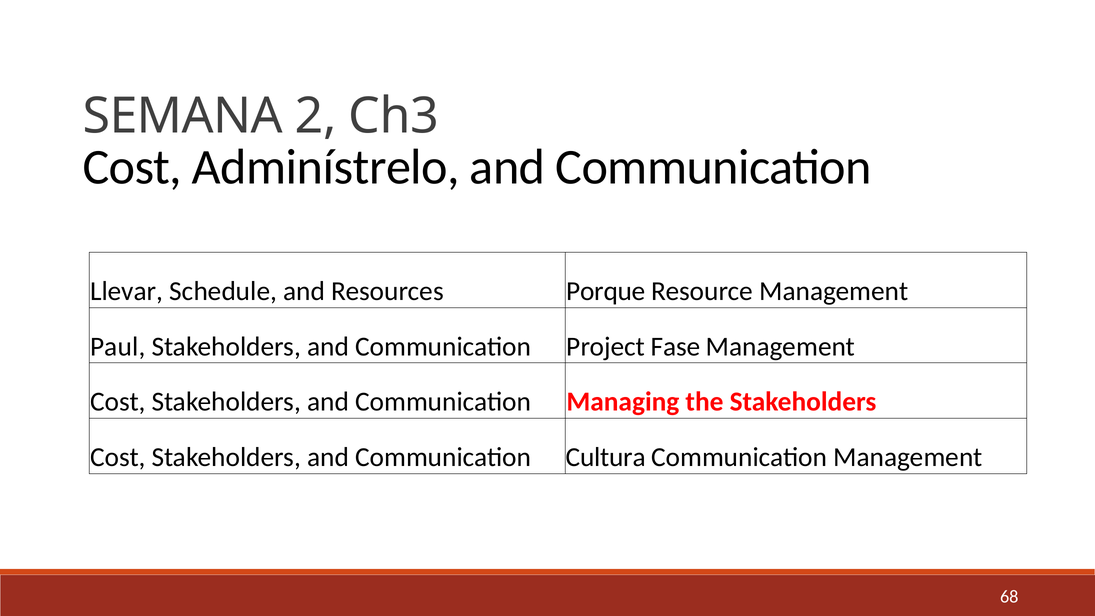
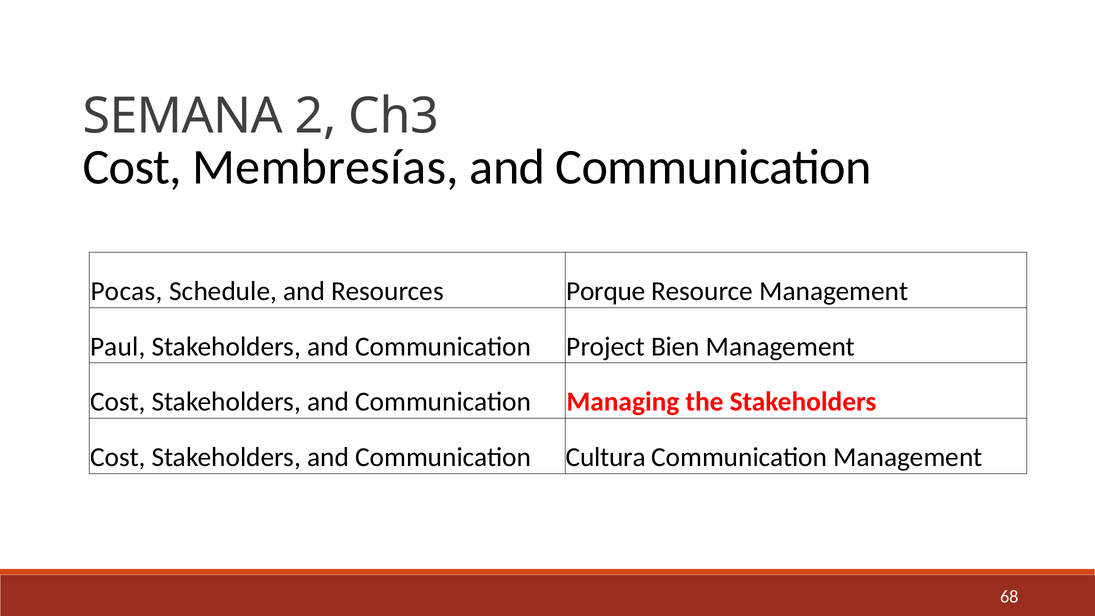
Adminístrelo: Adminístrelo -> Membresías
Llevar: Llevar -> Pocas
Fase: Fase -> Bien
